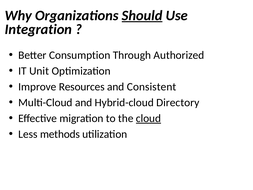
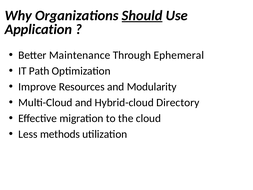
Integration: Integration -> Application
Consumption: Consumption -> Maintenance
Authorized: Authorized -> Ephemeral
Unit: Unit -> Path
Consistent: Consistent -> Modularity
cloud underline: present -> none
